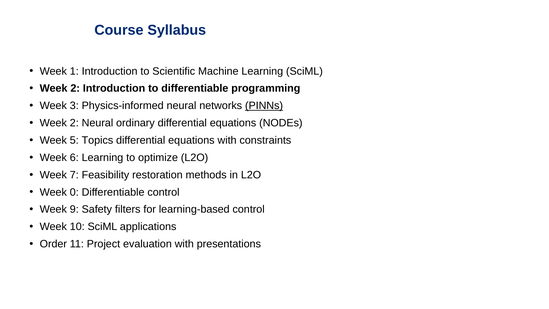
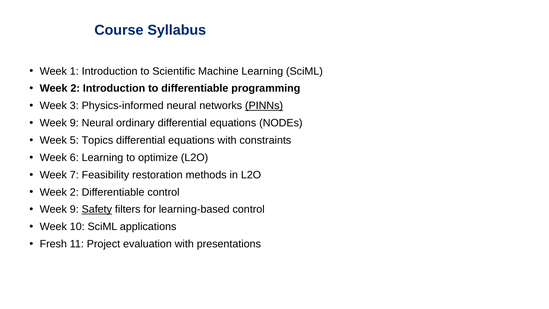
2 at (74, 123): 2 -> 9
0 at (74, 192): 0 -> 2
Safety underline: none -> present
Order: Order -> Fresh
